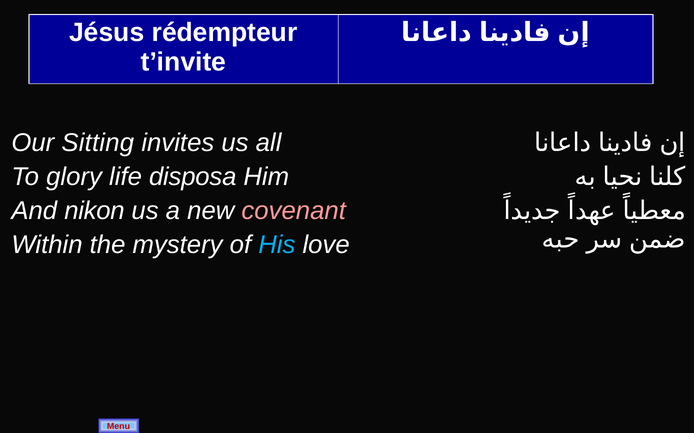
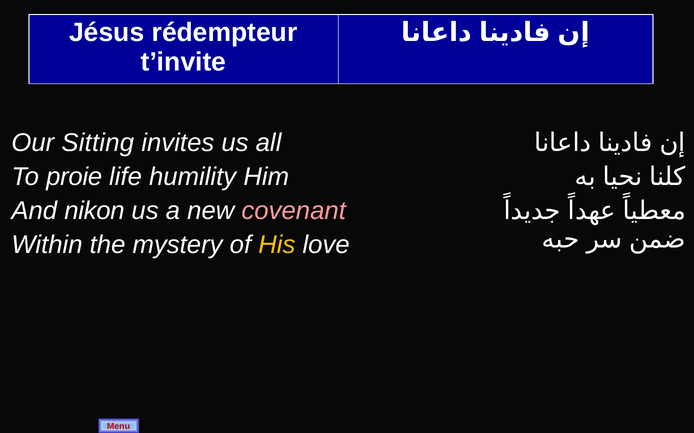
glory: glory -> proie
disposa: disposa -> humility
His colour: light blue -> yellow
